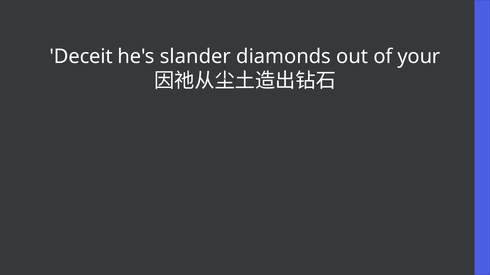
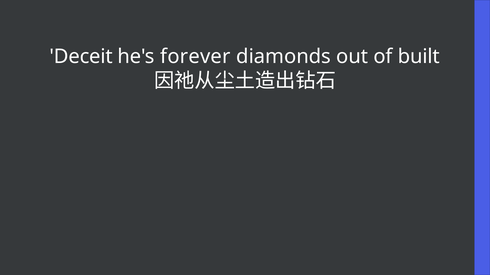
slander: slander -> forever
your: your -> built
